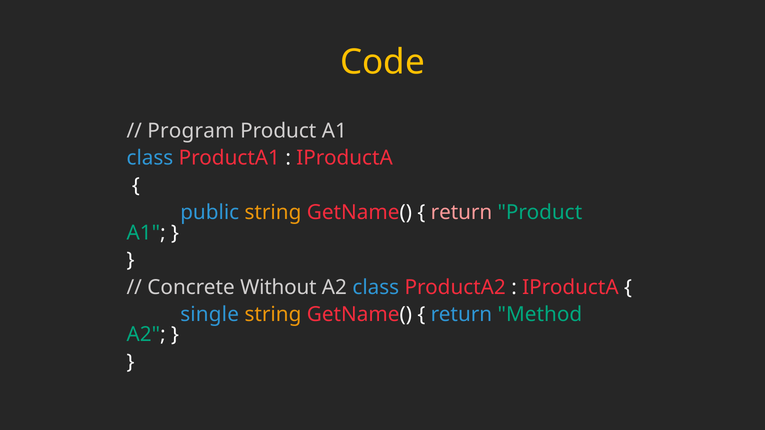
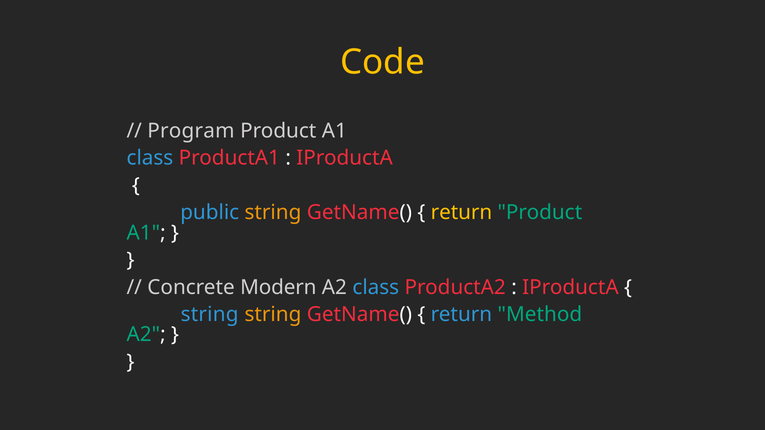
return at (461, 213) colour: pink -> yellow
Without: Without -> Modern
single at (210, 315): single -> string
